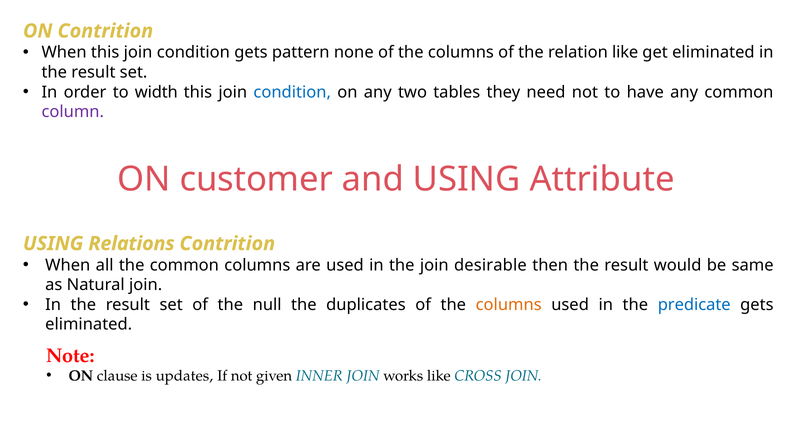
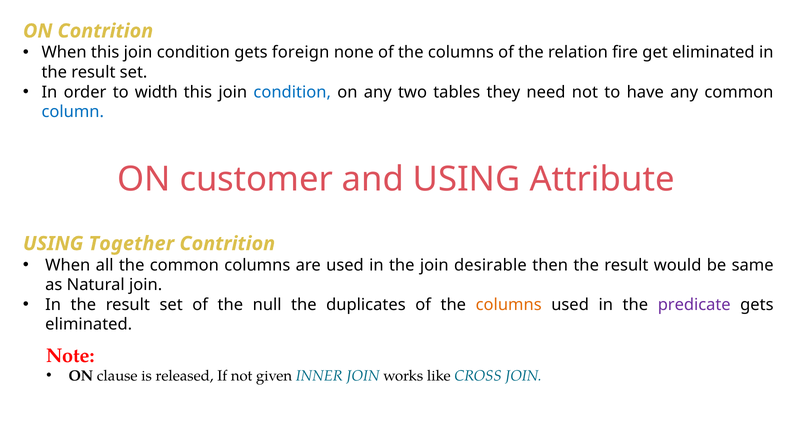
pattern: pattern -> foreign
relation like: like -> fire
column colour: purple -> blue
Relations: Relations -> Together
predicate colour: blue -> purple
updates: updates -> released
